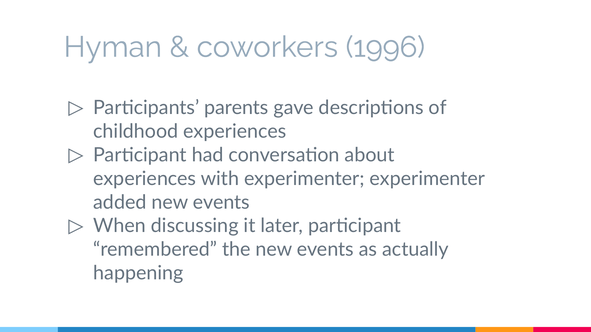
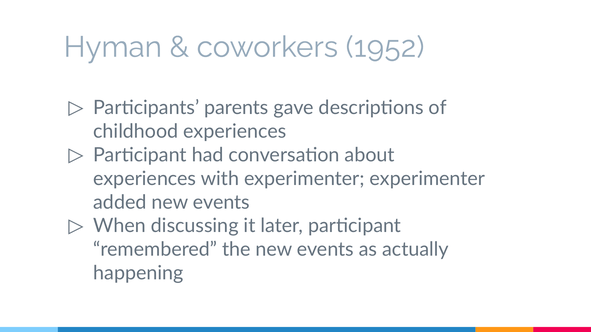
1996: 1996 -> 1952
